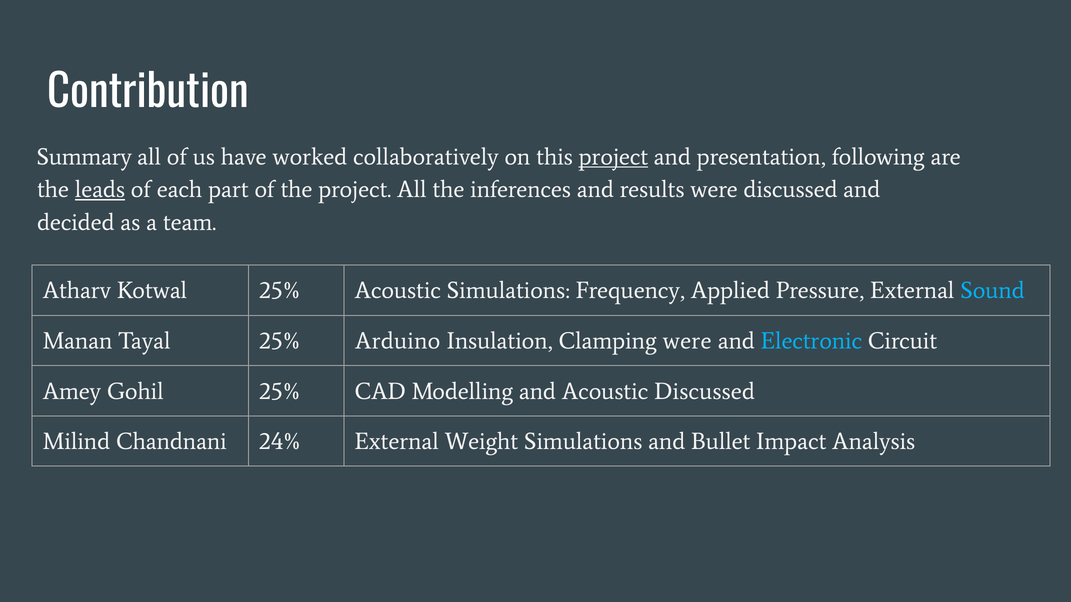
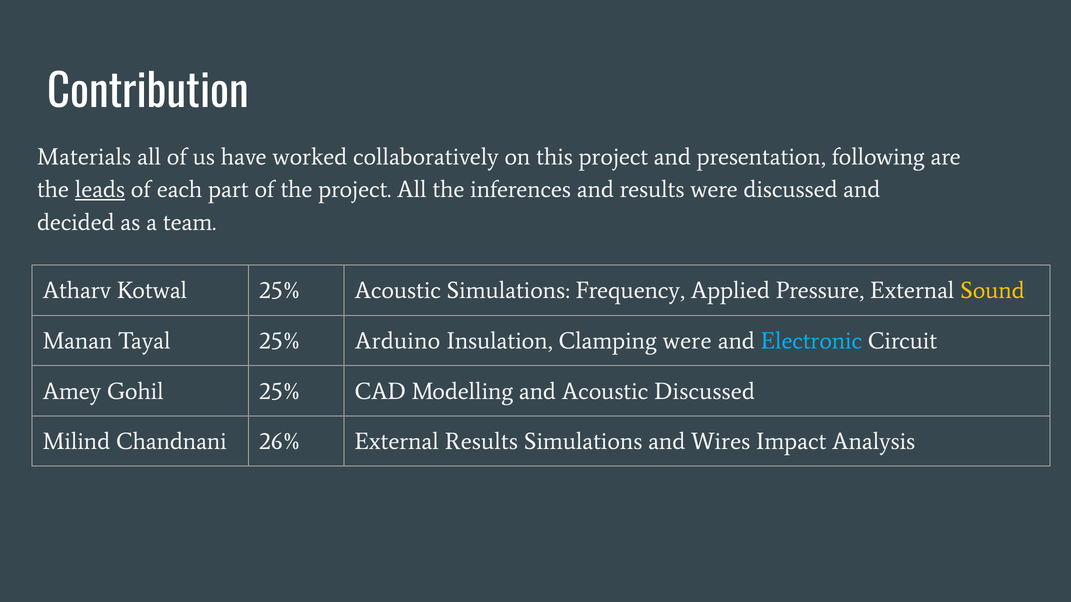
Summary: Summary -> Materials
project at (613, 157) underline: present -> none
Sound colour: light blue -> yellow
24%: 24% -> 26%
External Weight: Weight -> Results
Bullet: Bullet -> Wires
